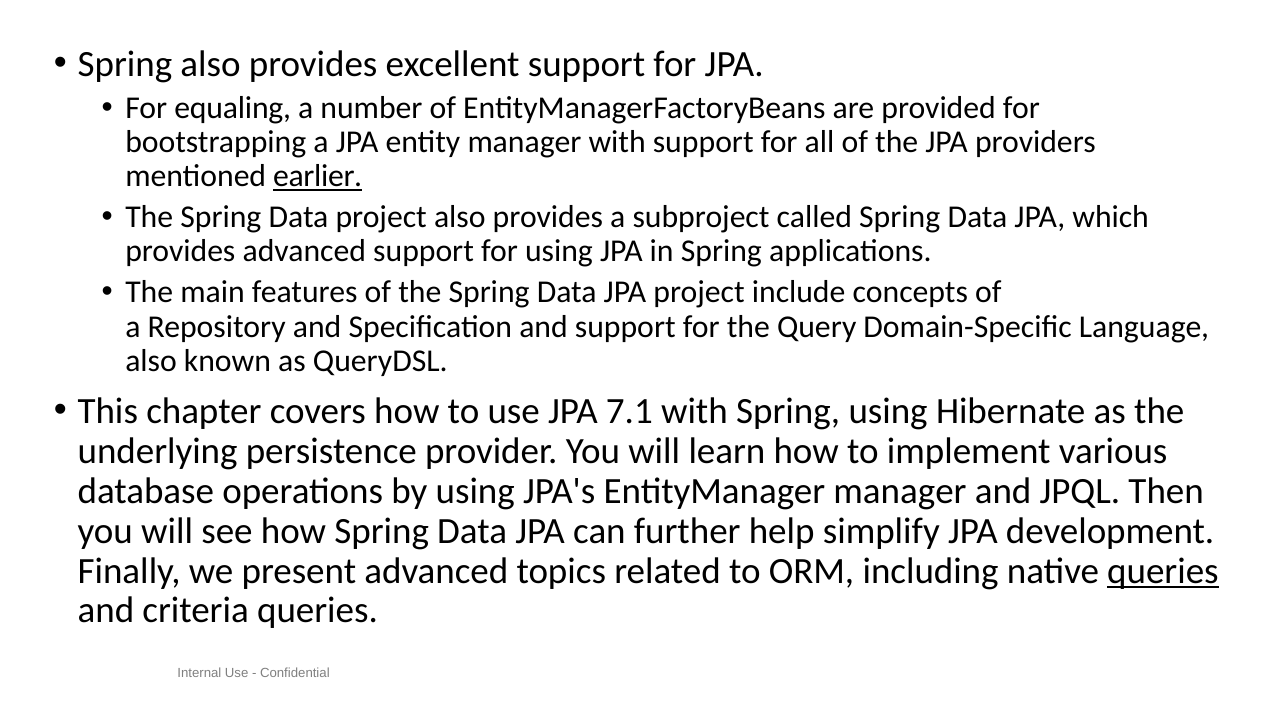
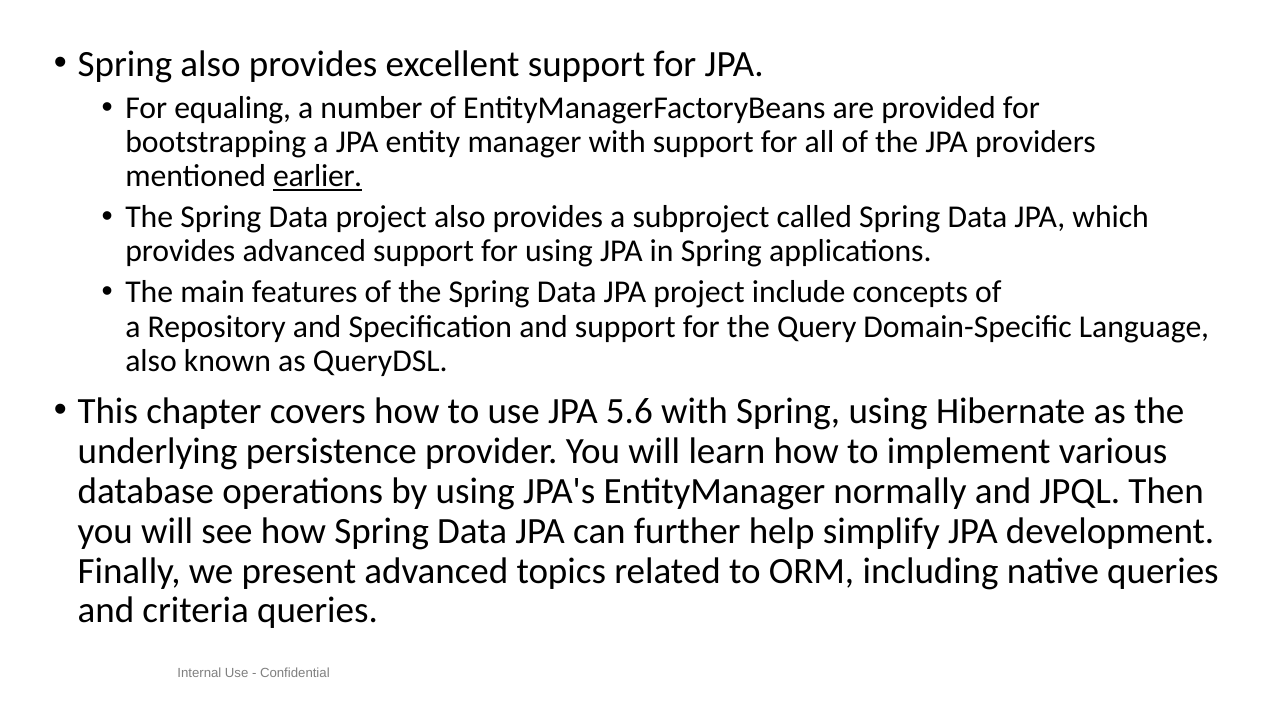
7.1: 7.1 -> 5.6
EntityManager manager: manager -> normally
queries at (1163, 571) underline: present -> none
